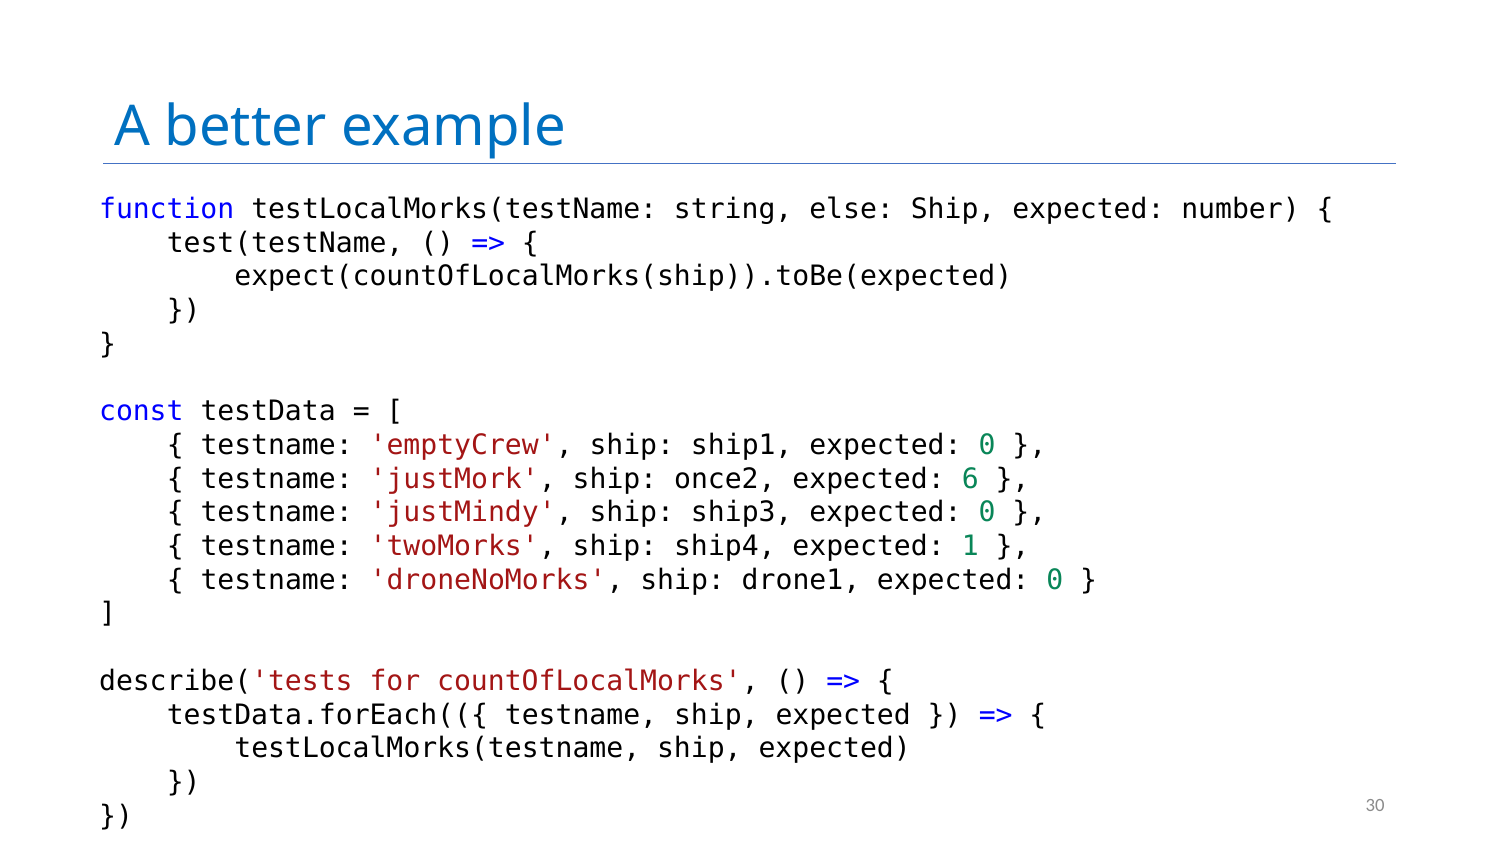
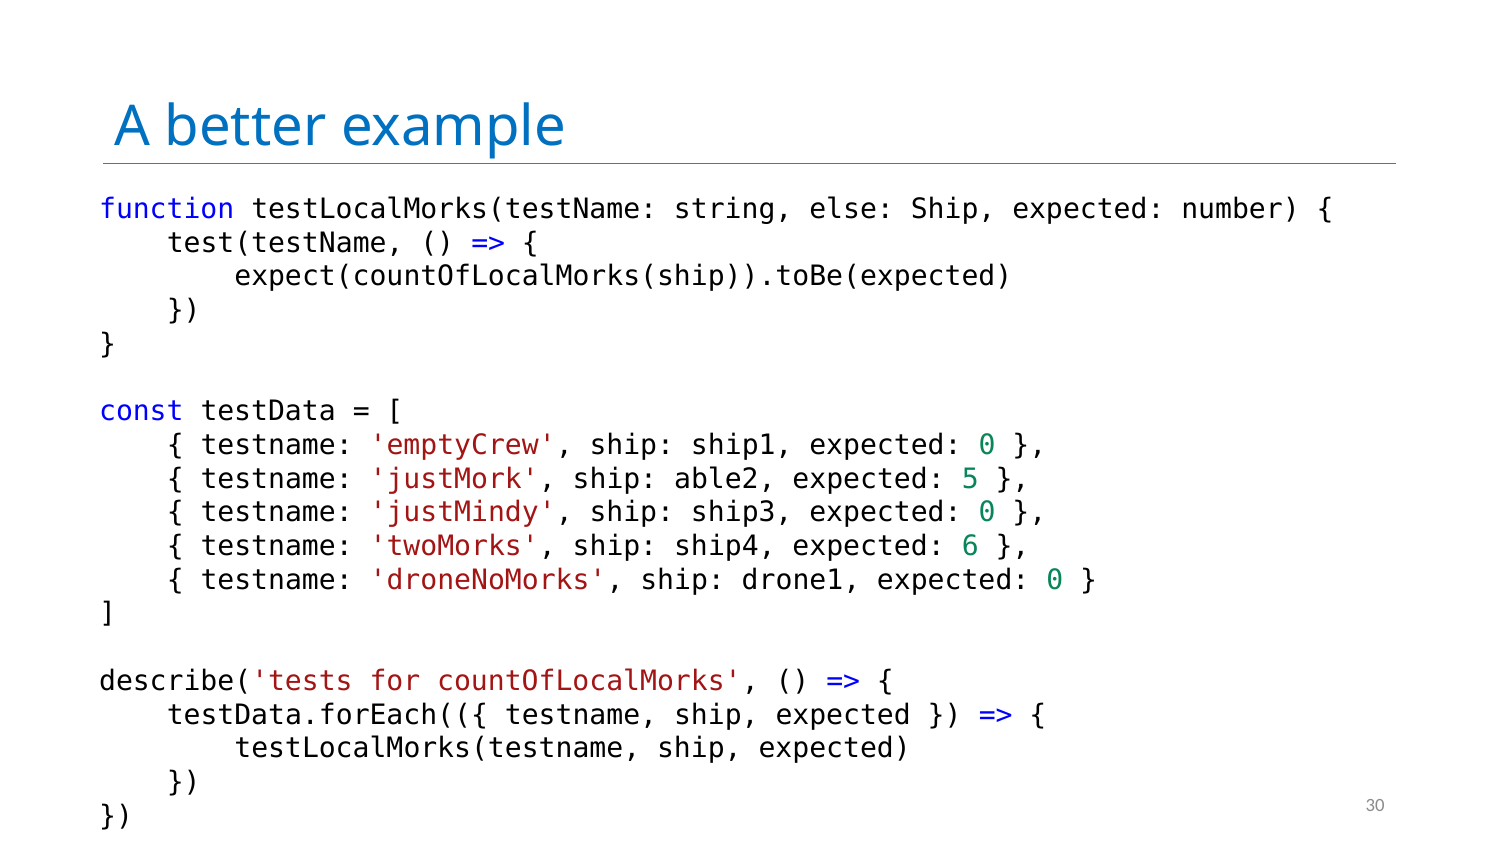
once2: once2 -> able2
6: 6 -> 5
1: 1 -> 6
